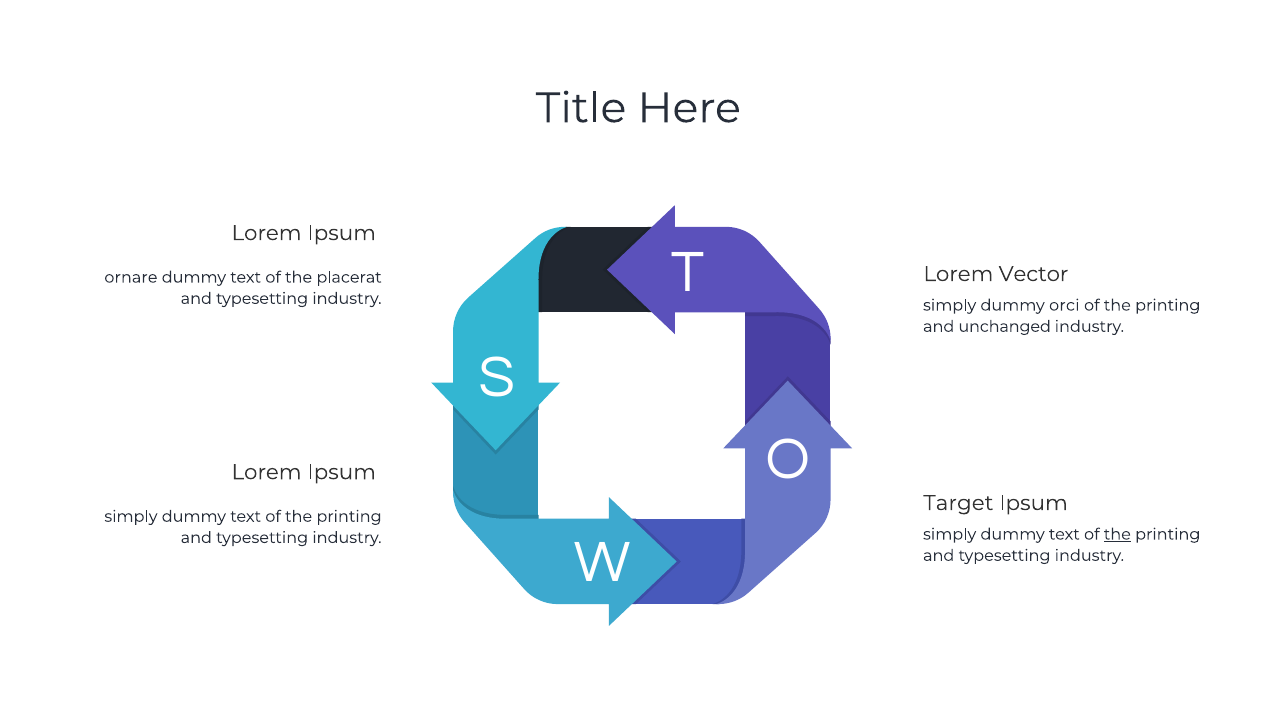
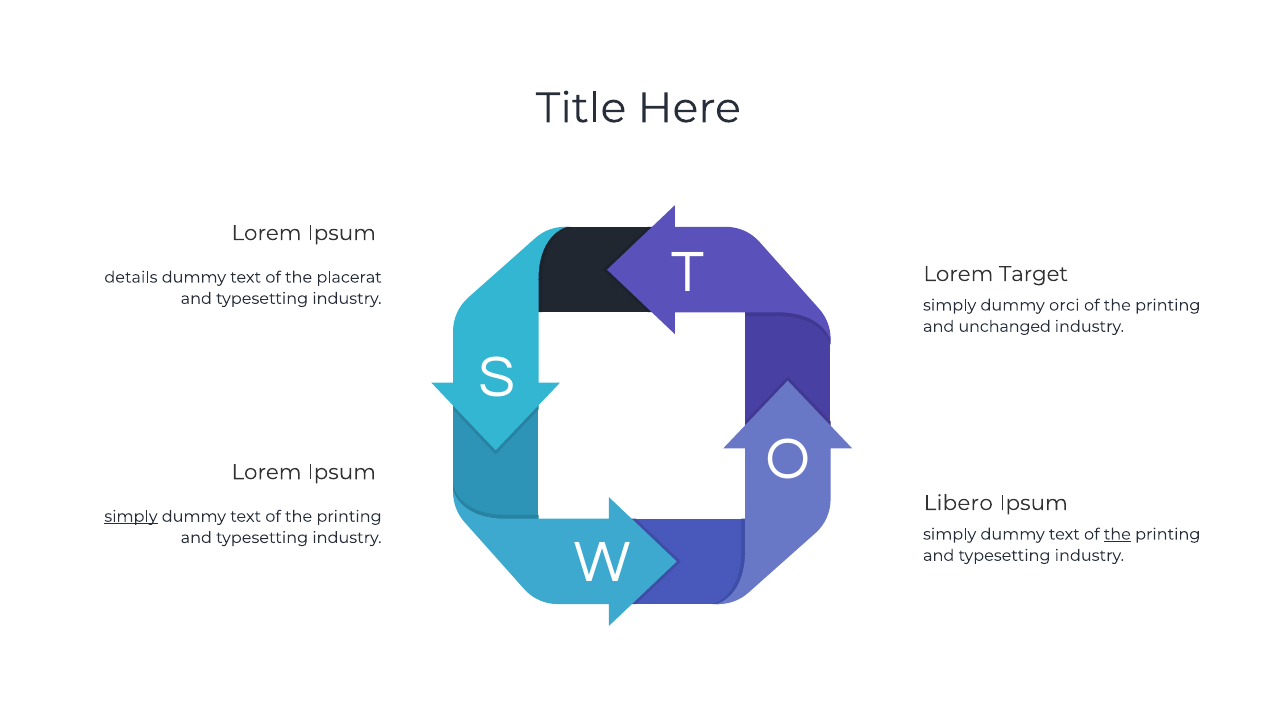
Vector: Vector -> Target
ornare: ornare -> details
Target: Target -> Libero
simply at (131, 517) underline: none -> present
